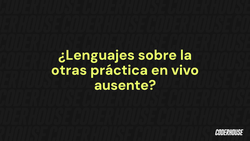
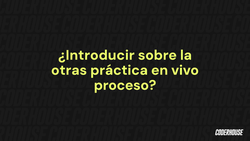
¿Lenguajes: ¿Lenguajes -> ¿Introducir
ausente: ausente -> proceso
